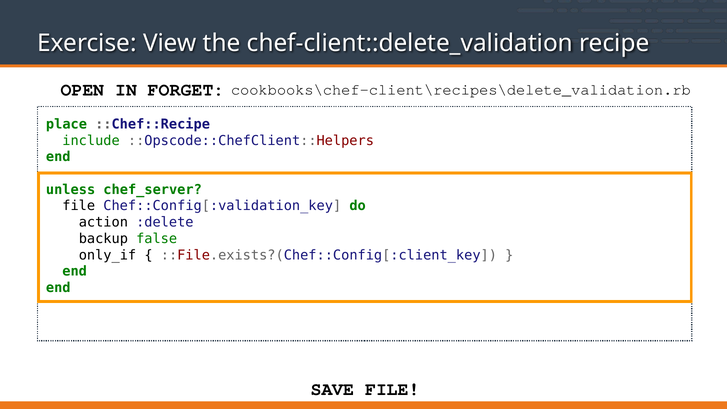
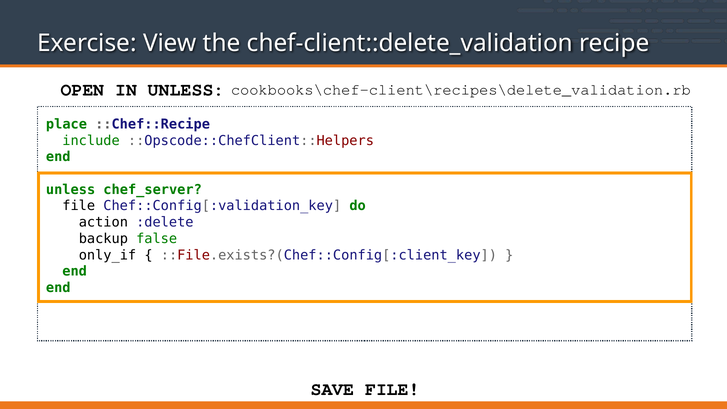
IN FORGET: FORGET -> UNLESS
